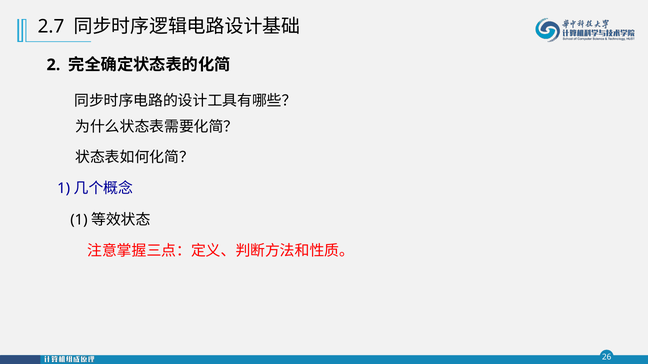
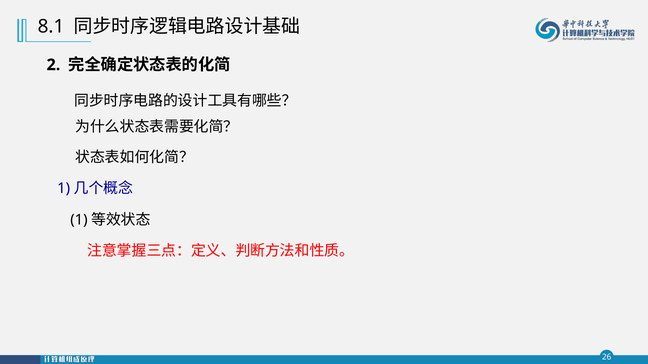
2.7: 2.7 -> 8.1
